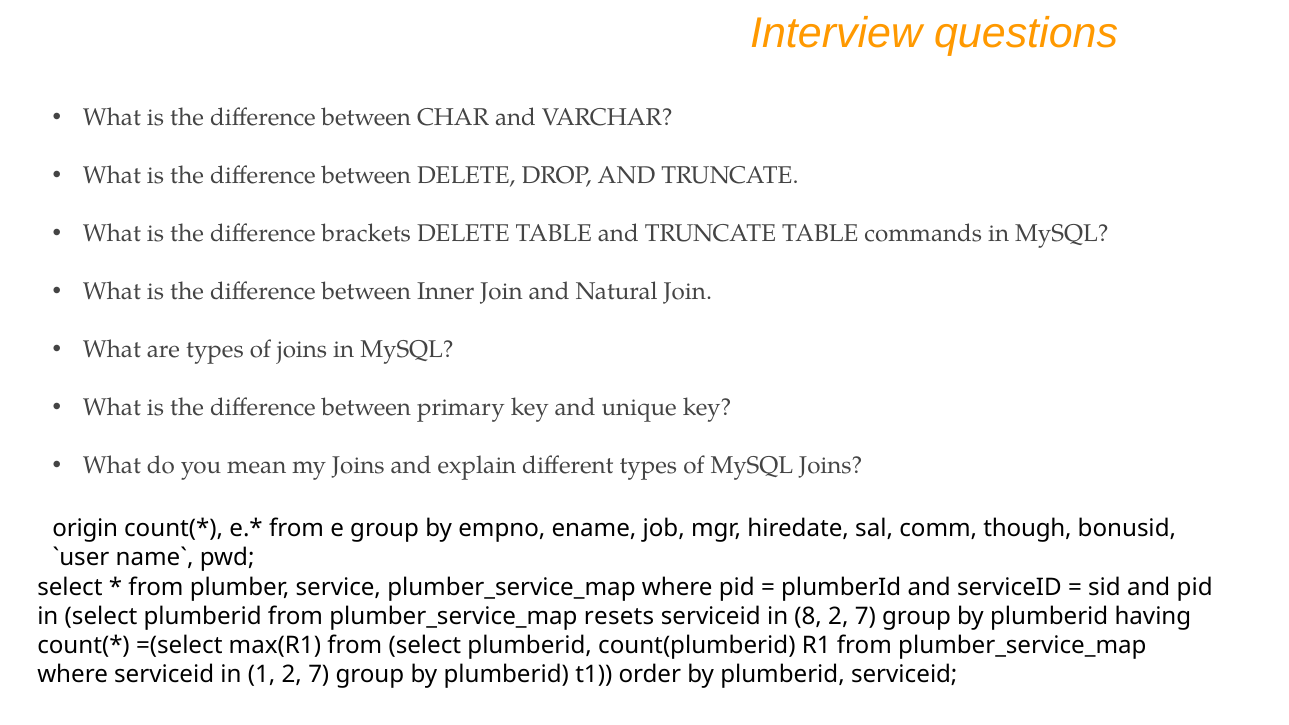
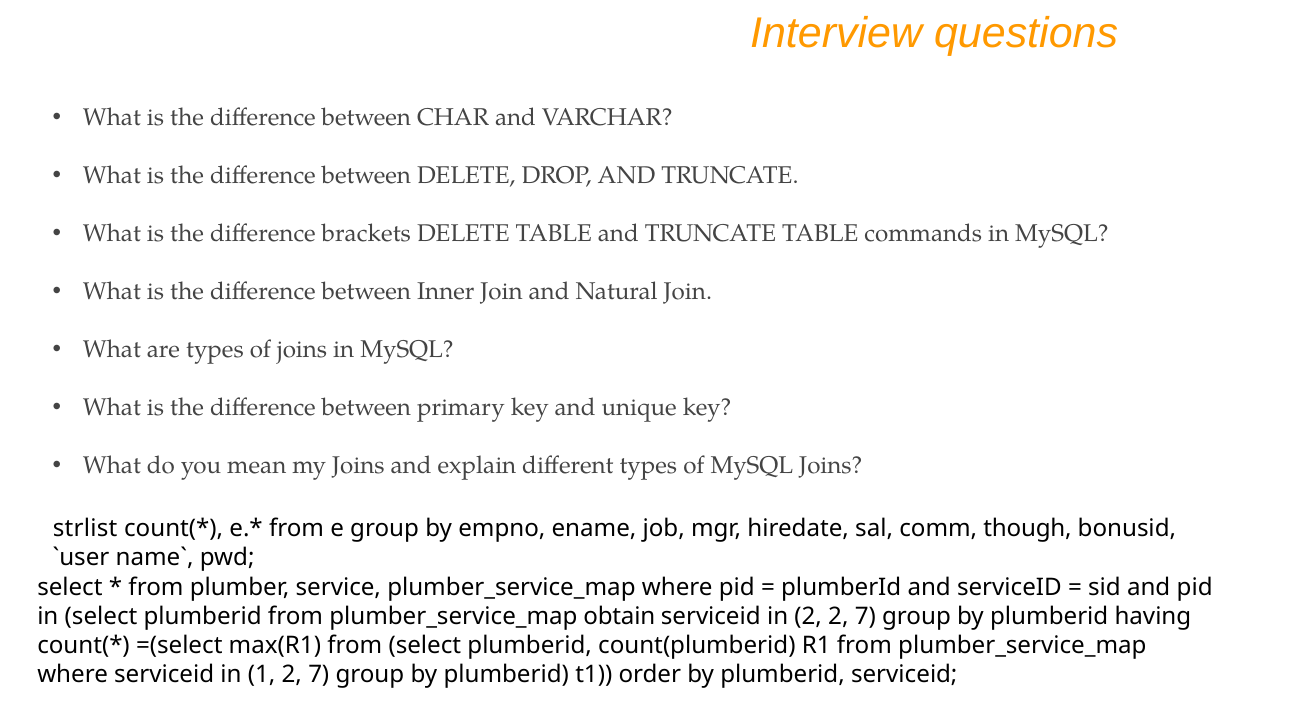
origin: origin -> strlist
resets: resets -> obtain
in 8: 8 -> 2
